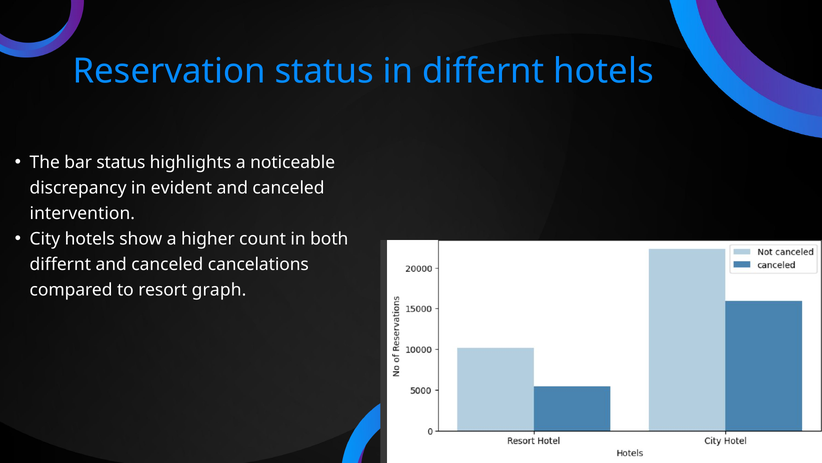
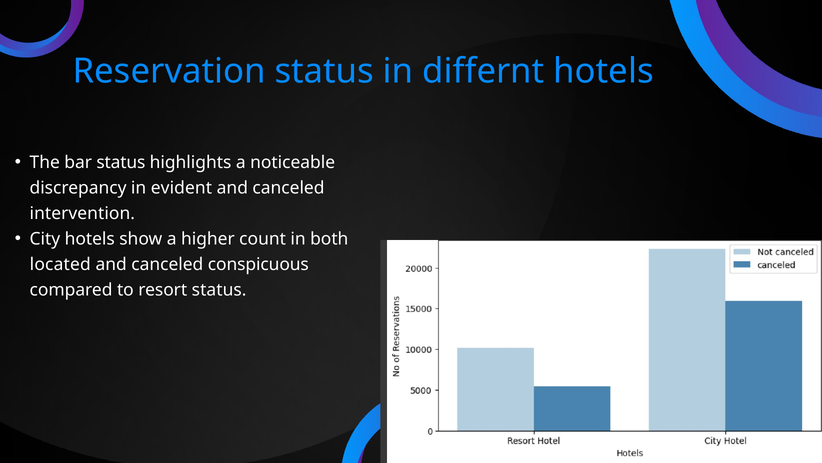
differnt at (60, 264): differnt -> located
cancelations: cancelations -> conspicuous
resort graph: graph -> status
